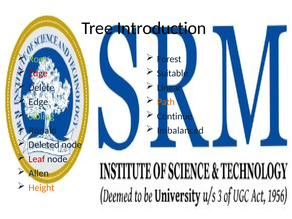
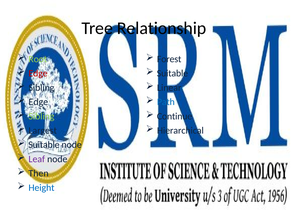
Introduction: Introduction -> Relationship
Delete at (41, 88): Delete -> Sibling
Path colour: orange -> blue
Ronald: Ronald -> Largest
Imbalanced: Imbalanced -> Hierarchical
Deleted at (44, 145): Deleted -> Suitable
Leaf colour: red -> purple
Allen: Allen -> Then
Height colour: orange -> blue
